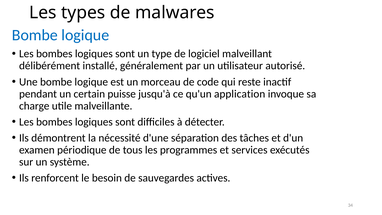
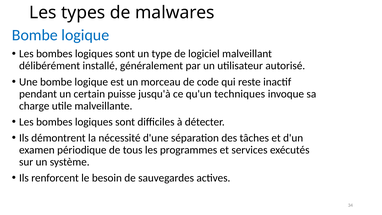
application: application -> techniques
